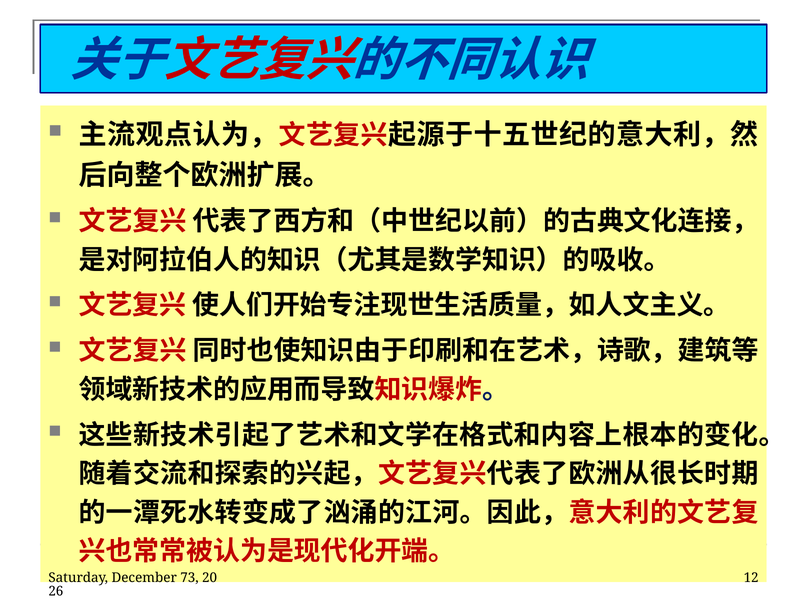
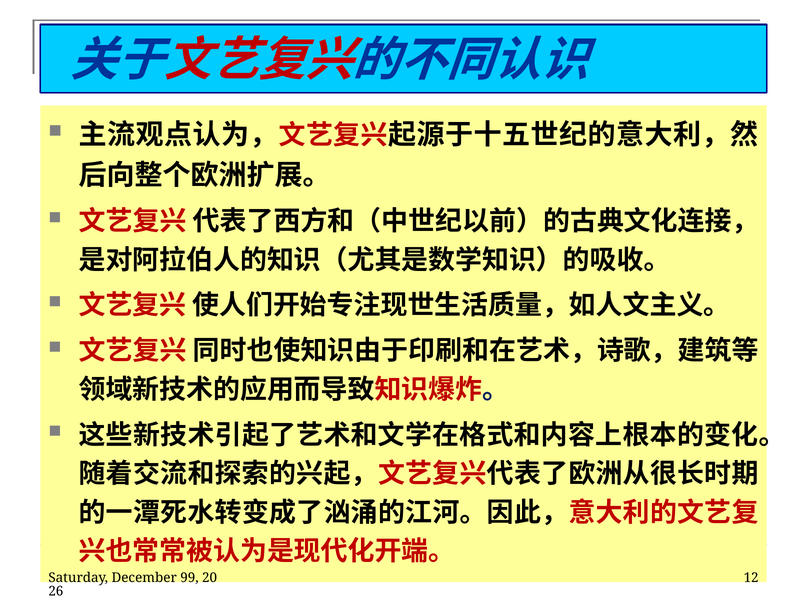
73: 73 -> 99
